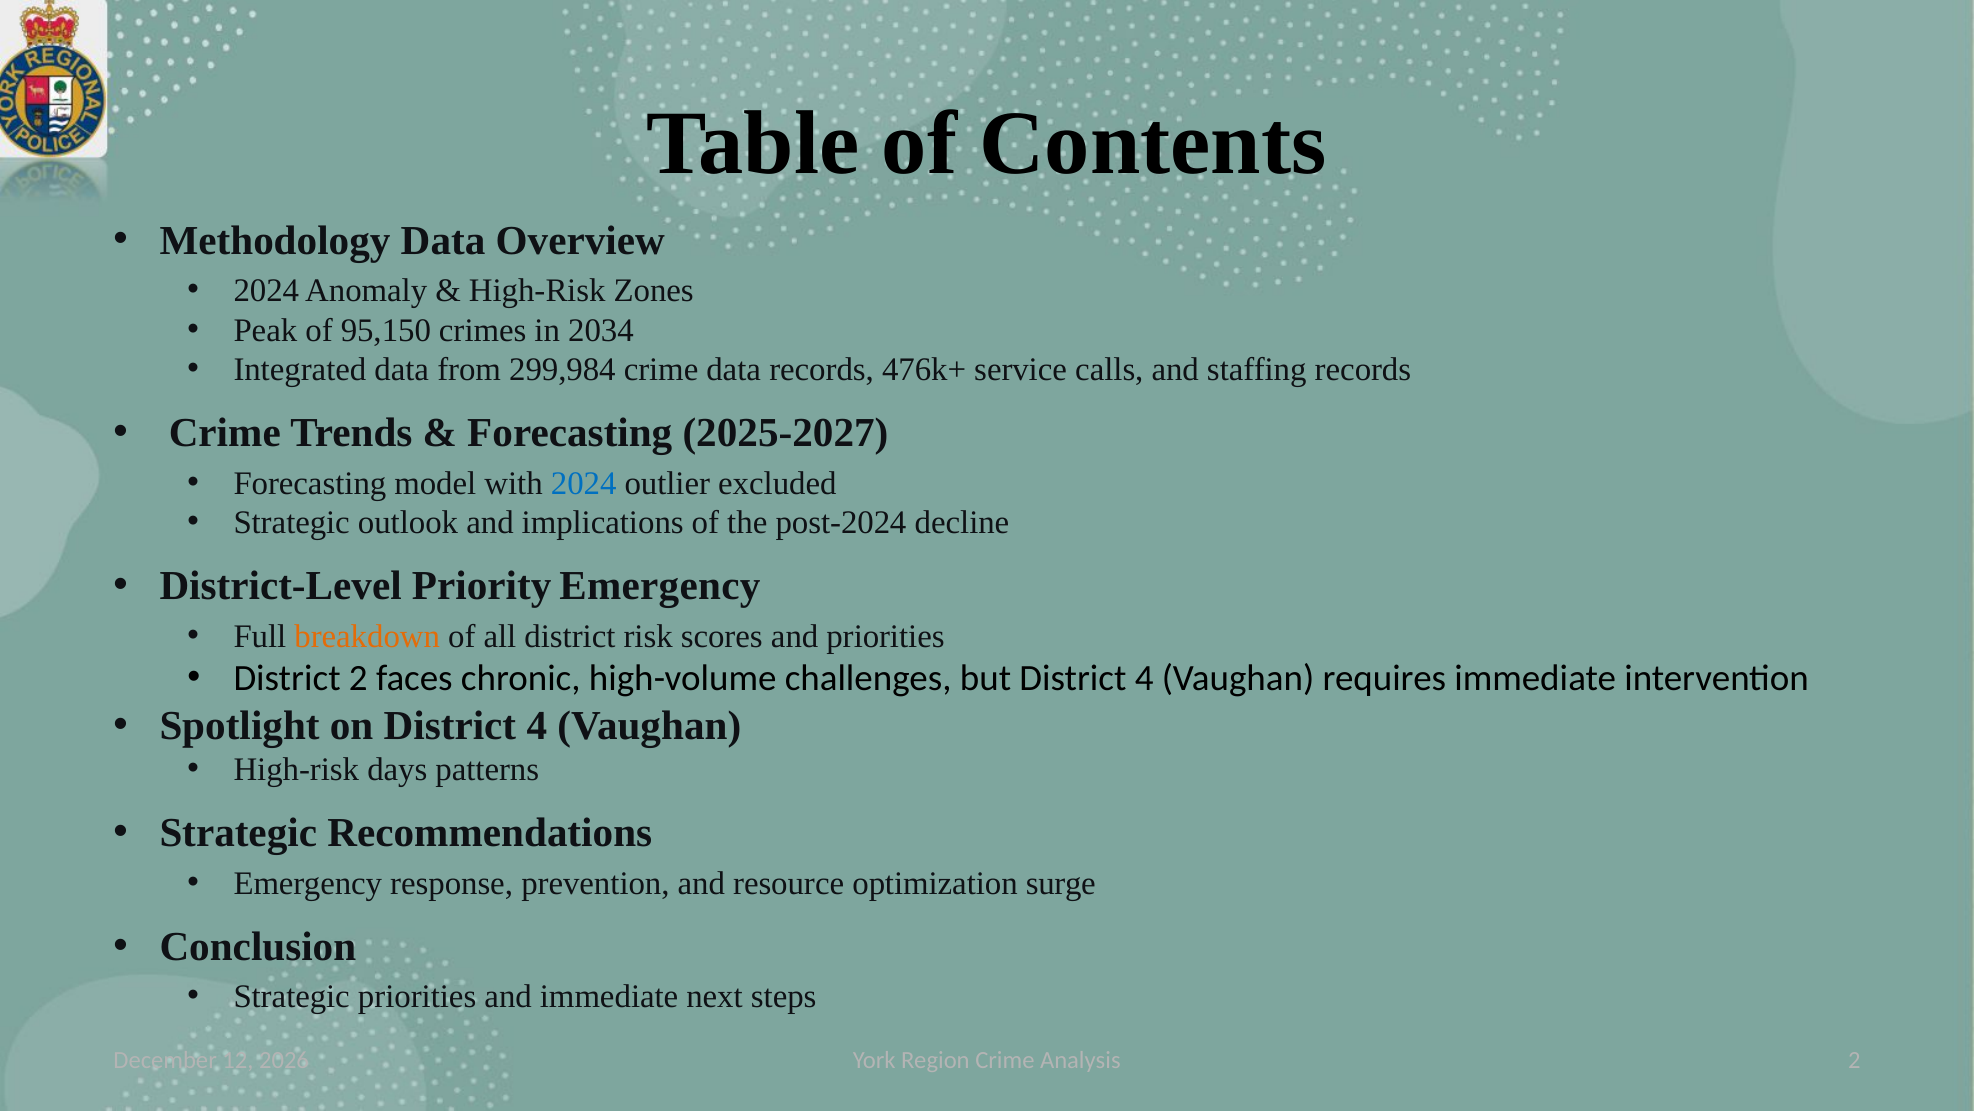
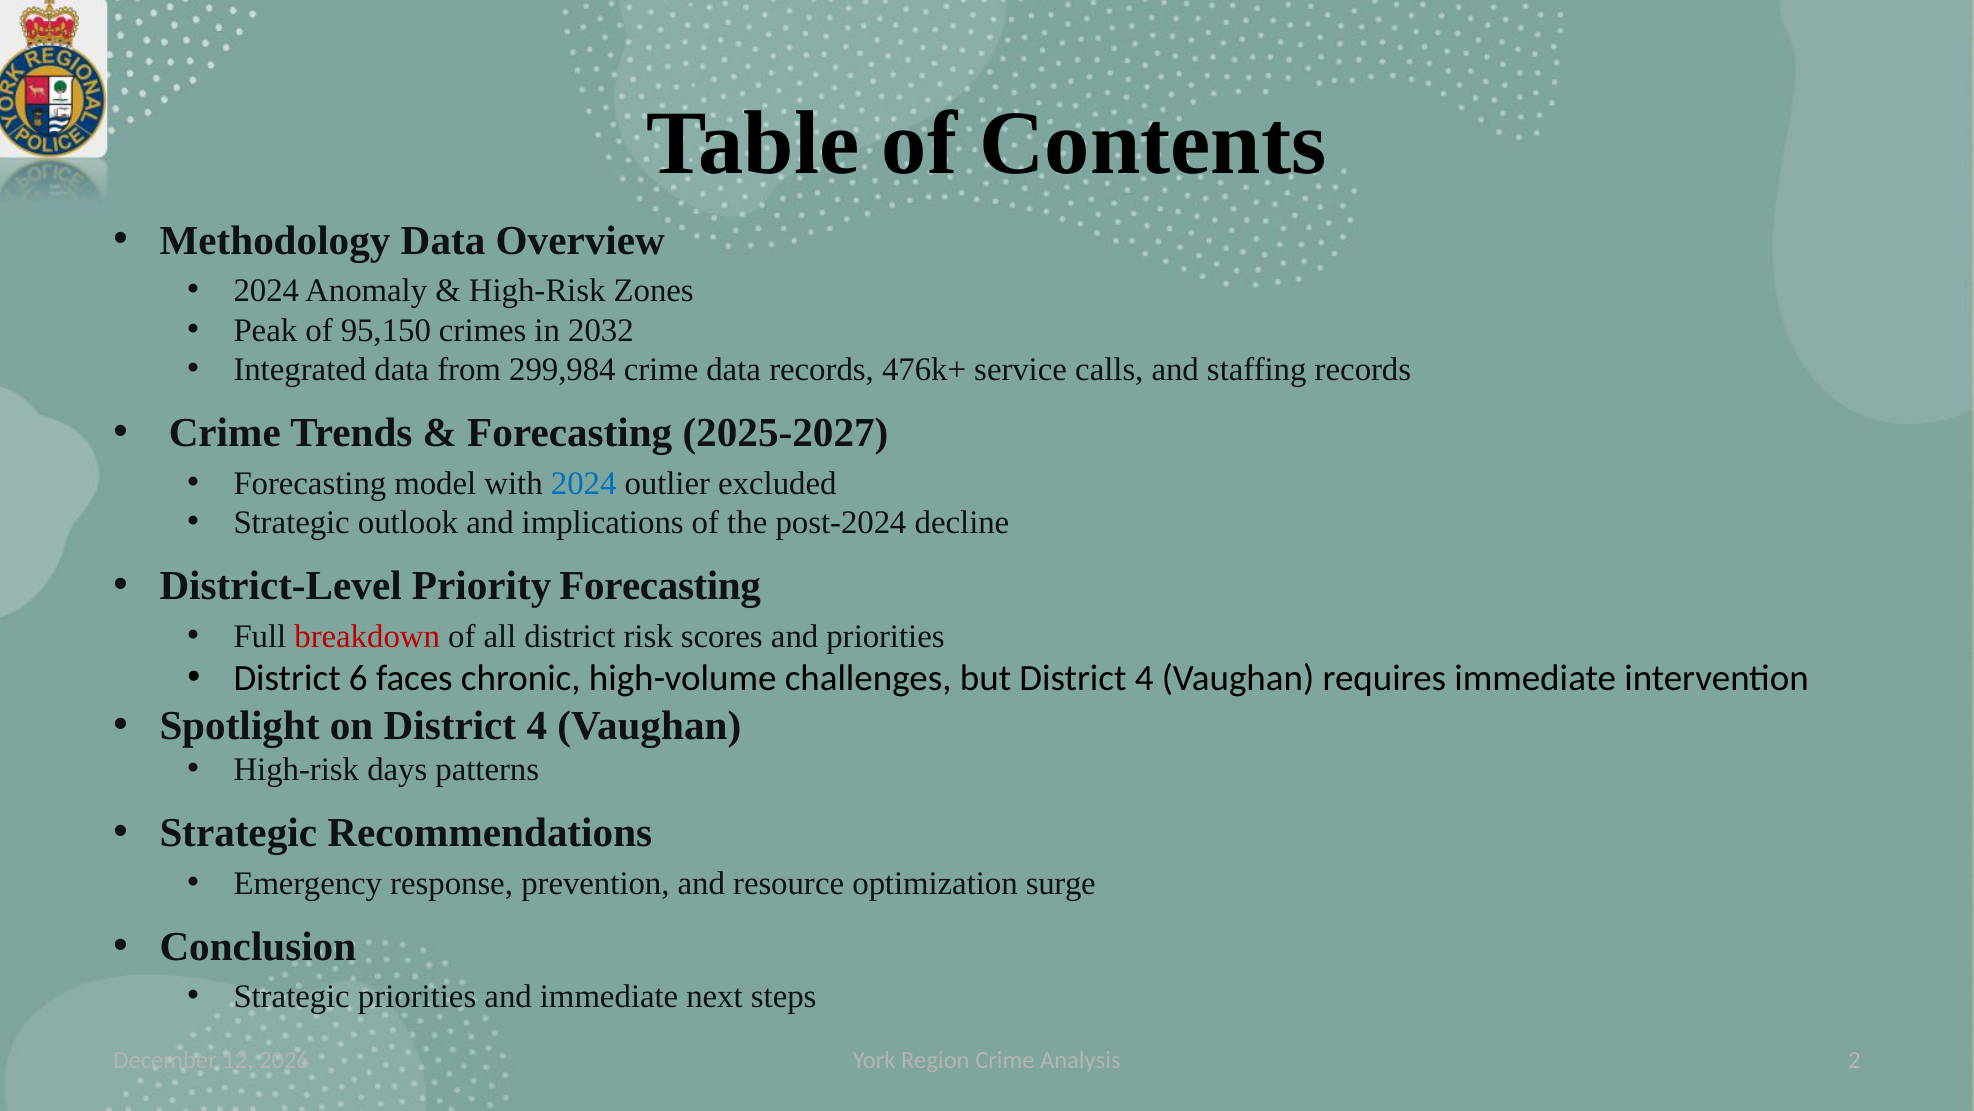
2034: 2034 -> 2032
Priority Emergency: Emergency -> Forecasting
breakdown colour: orange -> red
District 2: 2 -> 6
